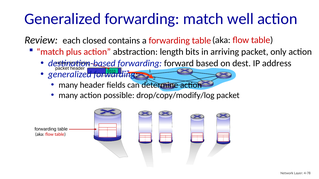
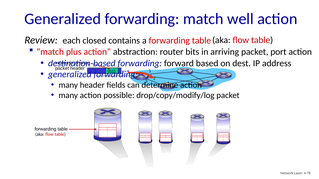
length: length -> router
only: only -> port
